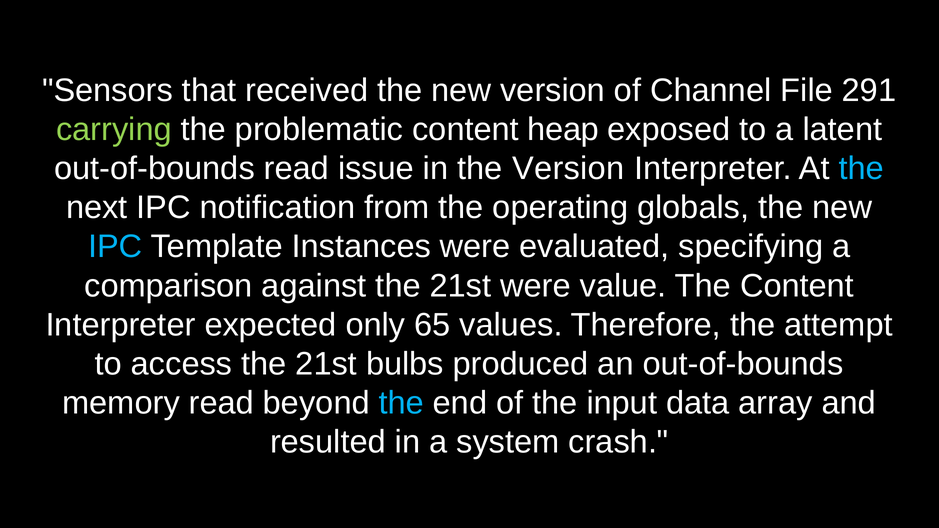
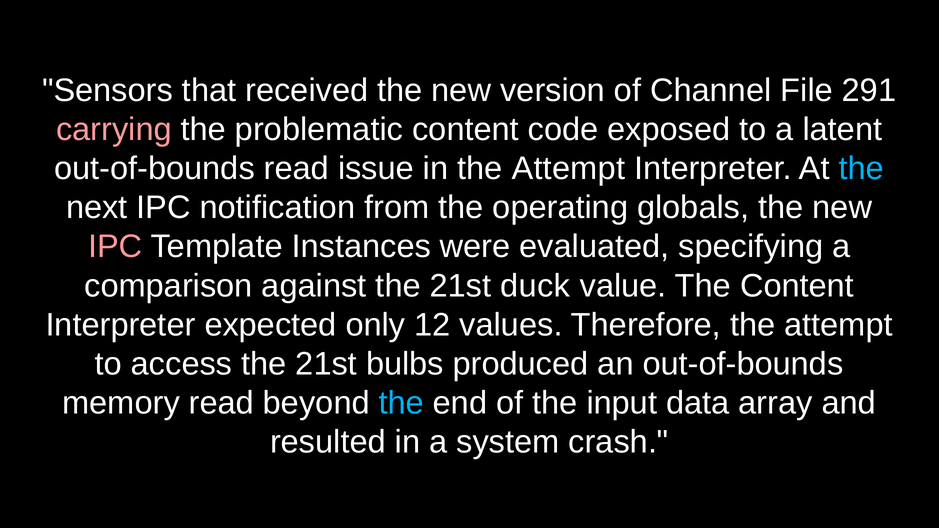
carrying colour: light green -> pink
heap: heap -> code
in the Version: Version -> Attempt
IPC at (115, 247) colour: light blue -> pink
21st were: were -> duck
65: 65 -> 12
